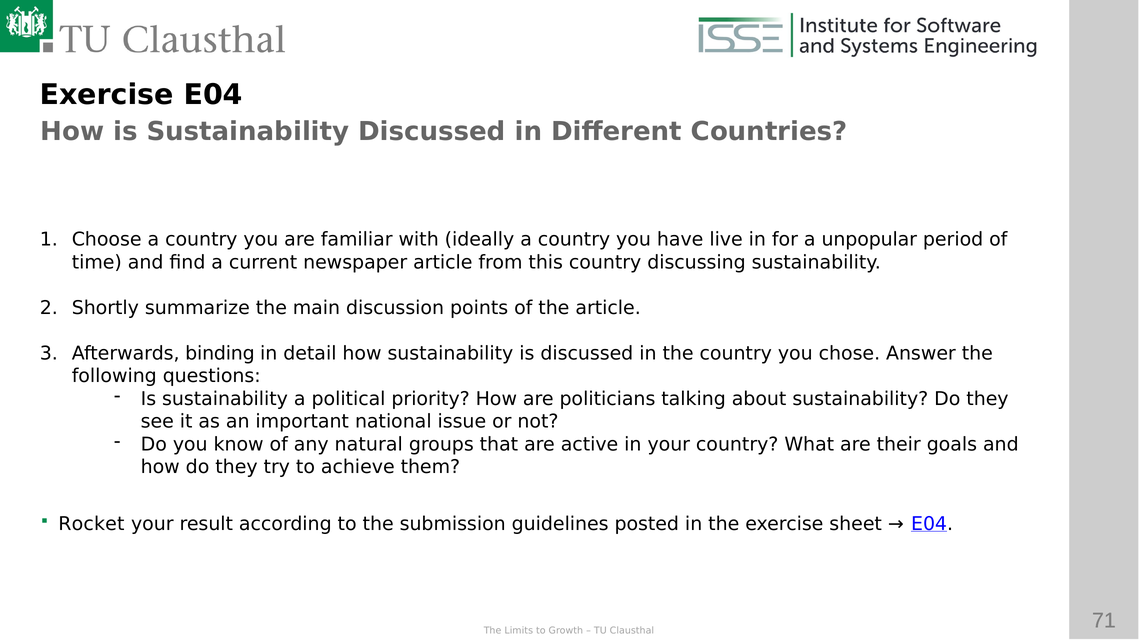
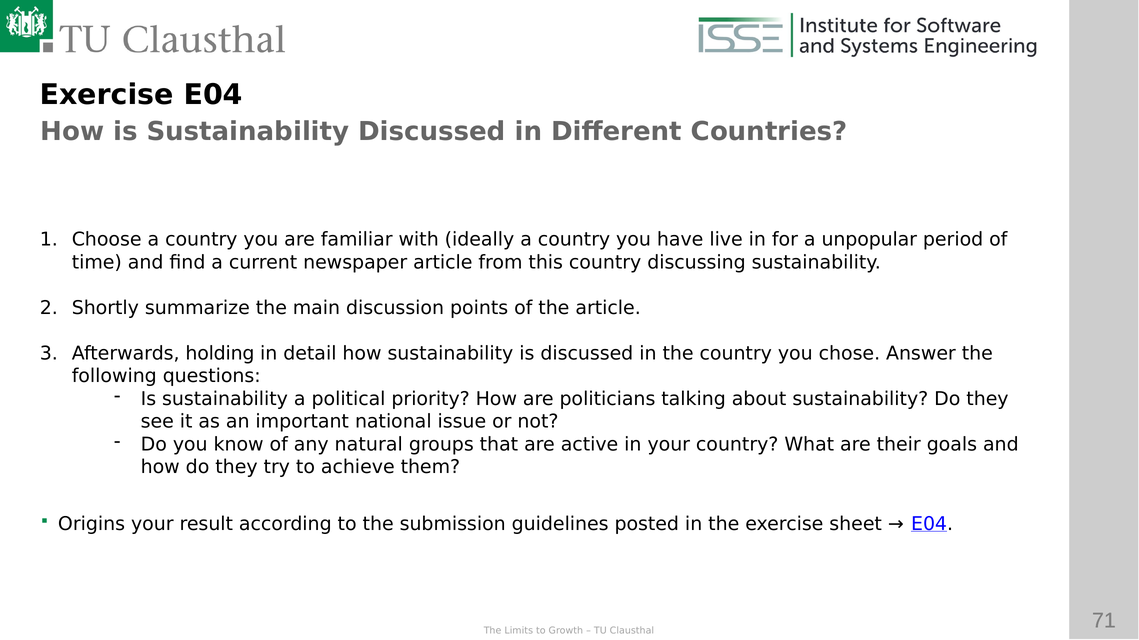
binding: binding -> holding
Rocket: Rocket -> Origins
